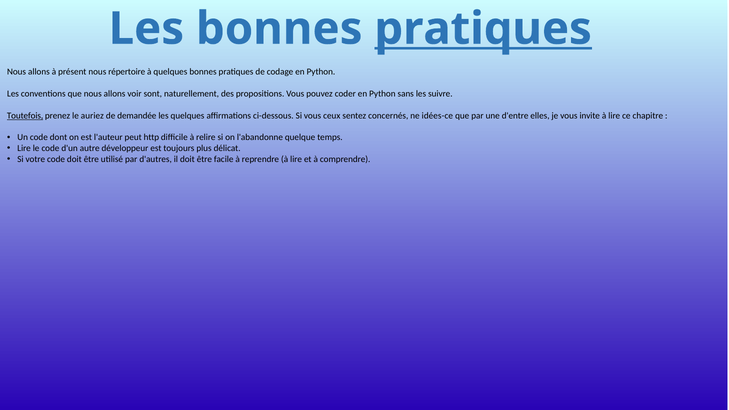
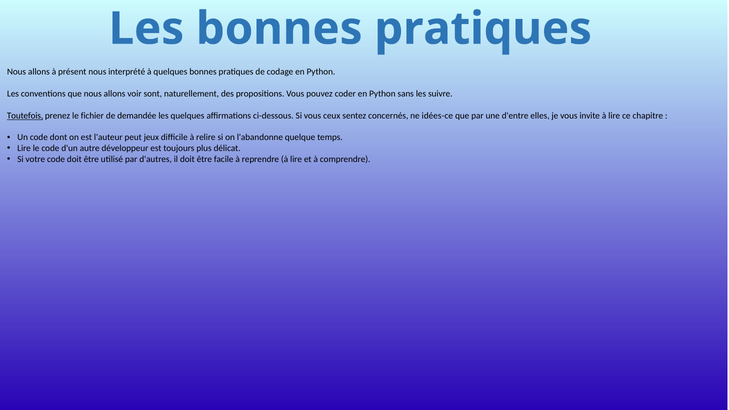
pratiques at (483, 29) underline: present -> none
répertoire: répertoire -> interprété
auriez: auriez -> fichier
http: http -> jeux
